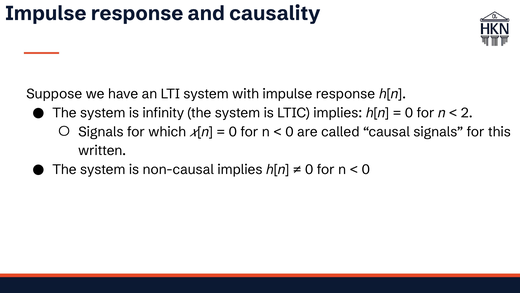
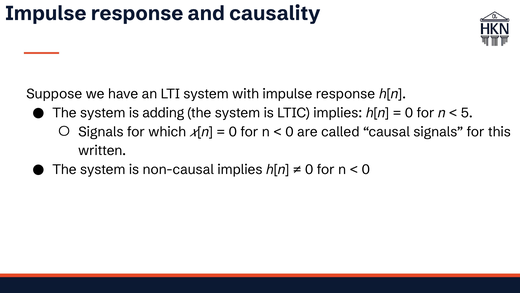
infinity: infinity -> adding
2: 2 -> 5
